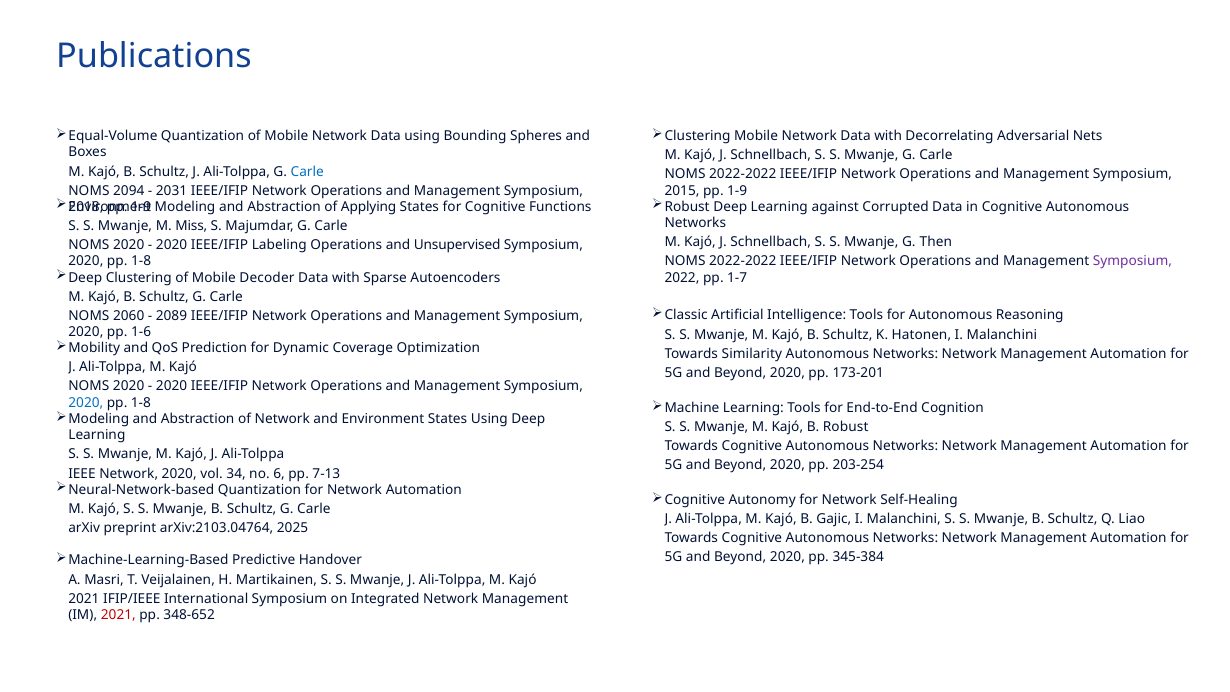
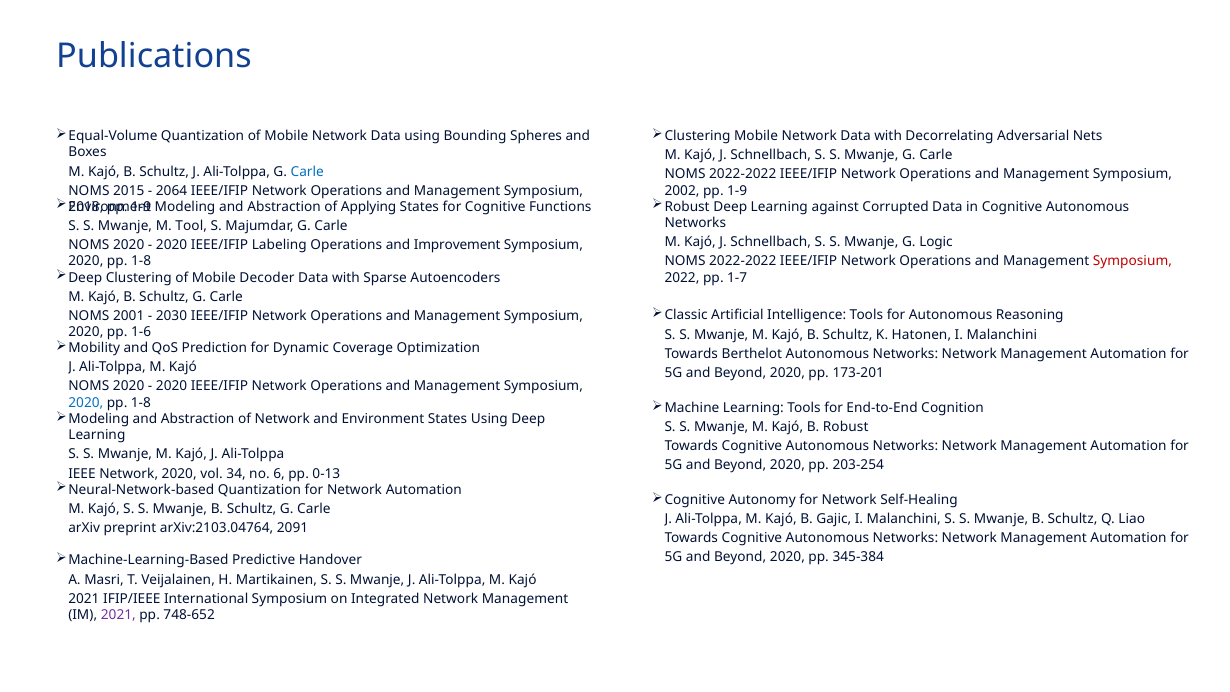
2094: 2094 -> 2015
2031: 2031 -> 2064
2015: 2015 -> 2002
Miss: Miss -> Tool
Then: Then -> Logic
Unsupervised: Unsupervised -> Improvement
Symposium at (1132, 261) colour: purple -> red
2060: 2060 -> 2001
2089: 2089 -> 2030
Similarity: Similarity -> Berthelot
7-13: 7-13 -> 0-13
2025: 2025 -> 2091
2021 at (118, 615) colour: red -> purple
348-652: 348-652 -> 748-652
